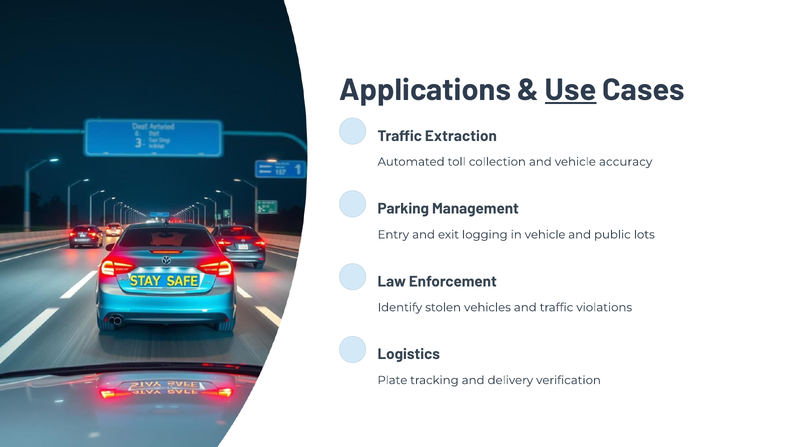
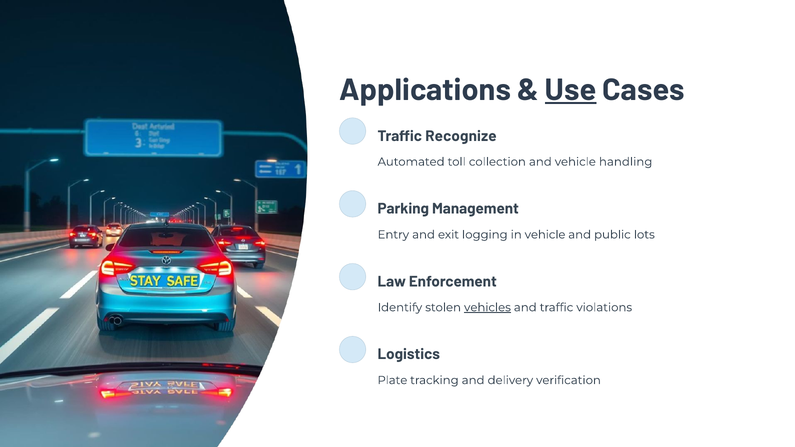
Extraction: Extraction -> Recognize
accuracy: accuracy -> handling
vehicles underline: none -> present
